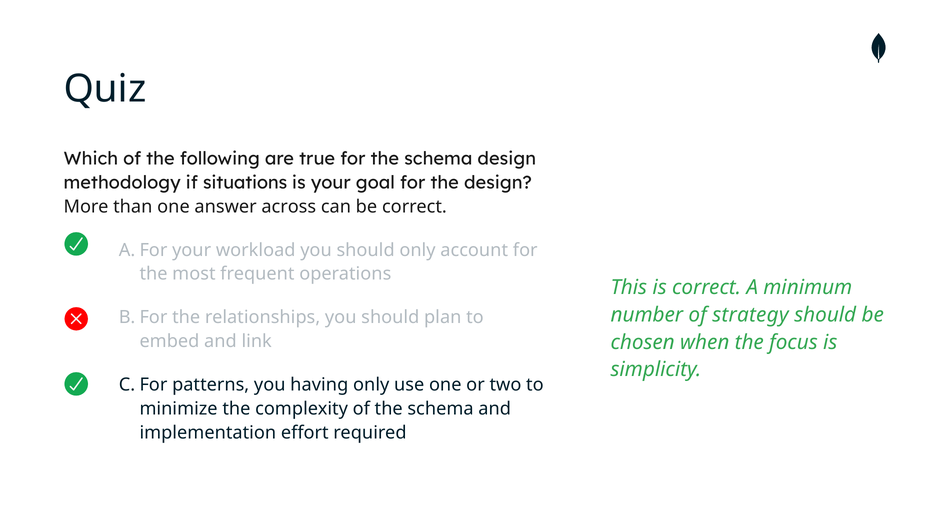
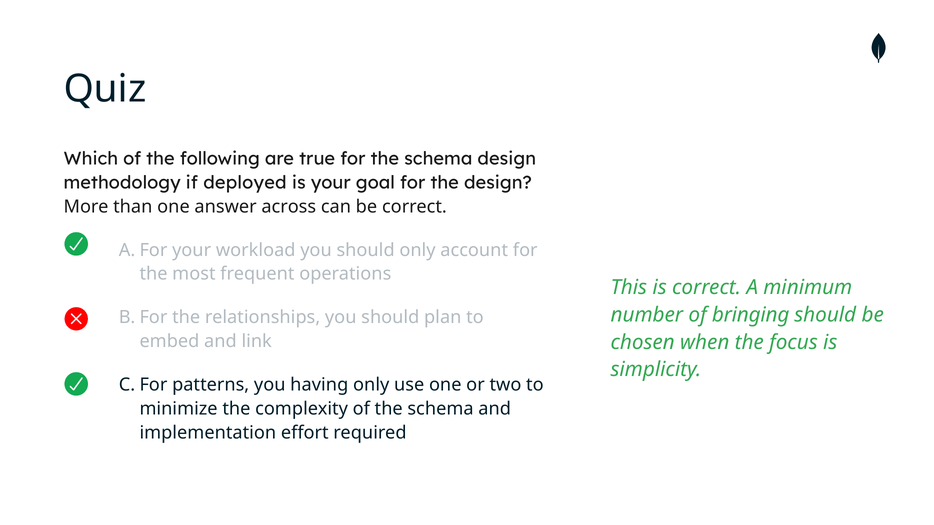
situations: situations -> deployed
strategy: strategy -> bringing
